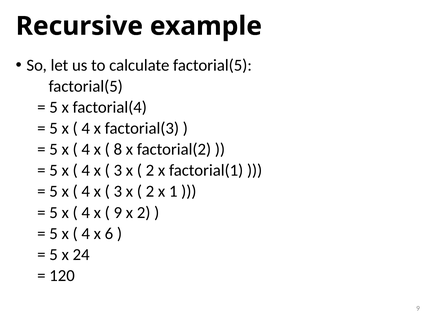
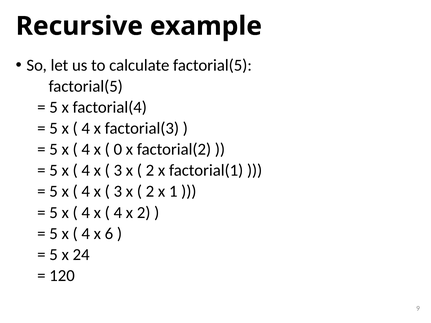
8: 8 -> 0
9 at (118, 213): 9 -> 4
